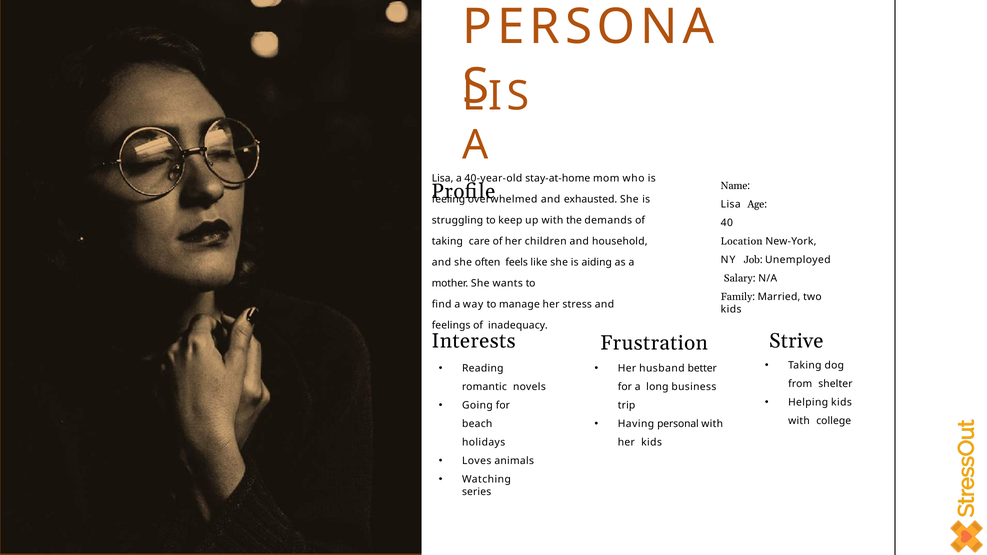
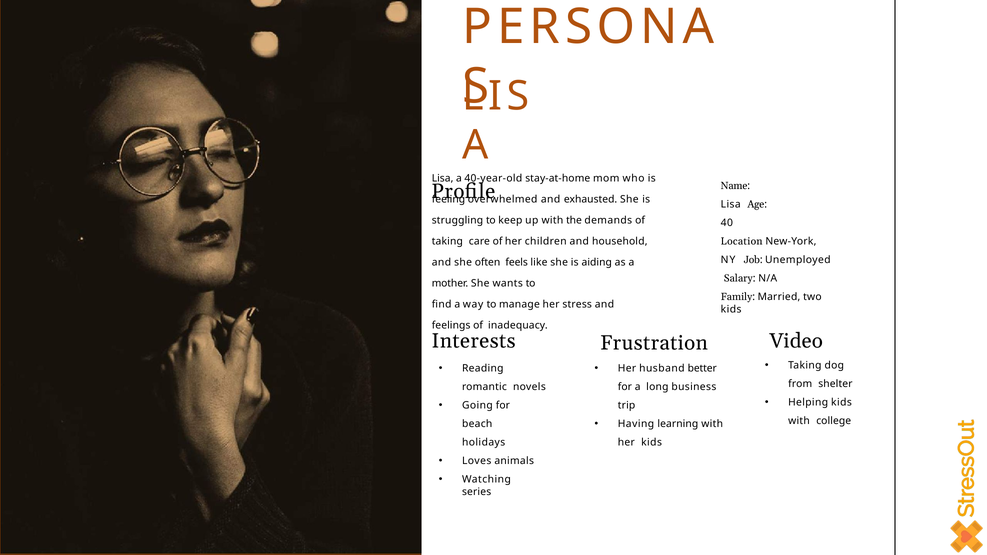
Strive: Strive -> Video
personal: personal -> learning
